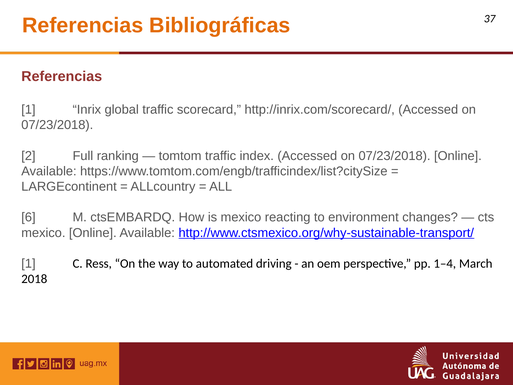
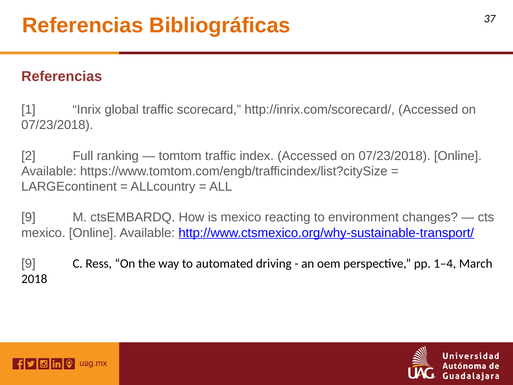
6 at (28, 217): 6 -> 9
1 at (28, 263): 1 -> 9
